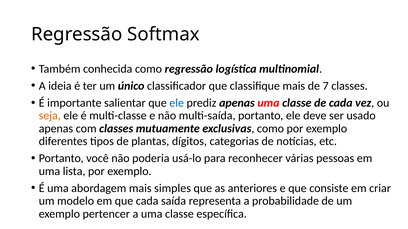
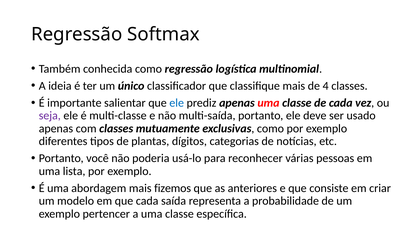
7: 7 -> 4
seja colour: orange -> purple
simples: simples -> fizemos
